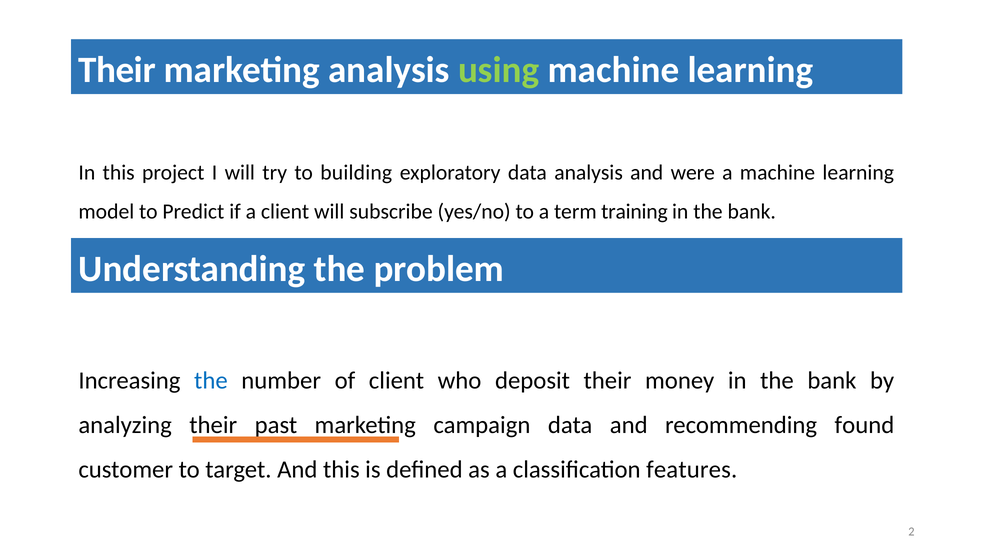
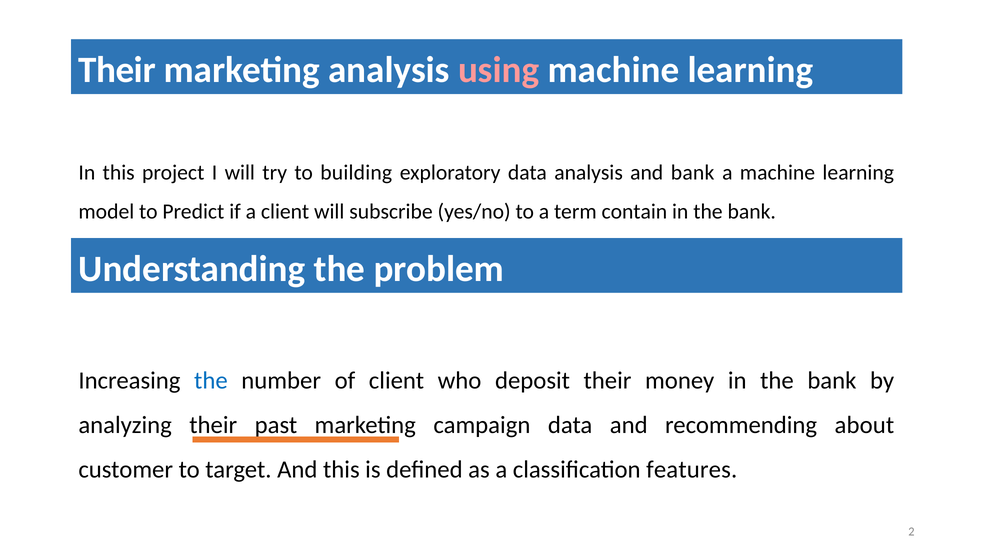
using colour: light green -> pink
and were: were -> bank
training: training -> contain
found: found -> about
